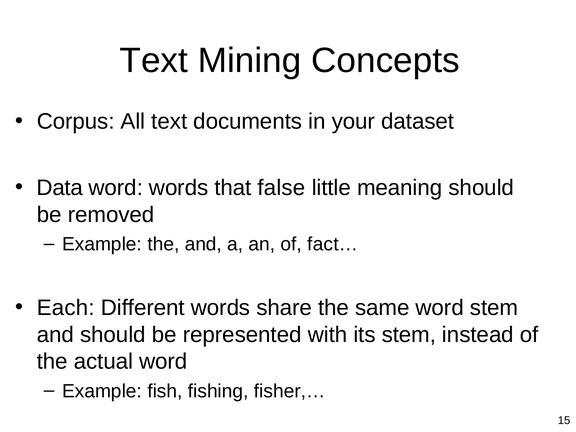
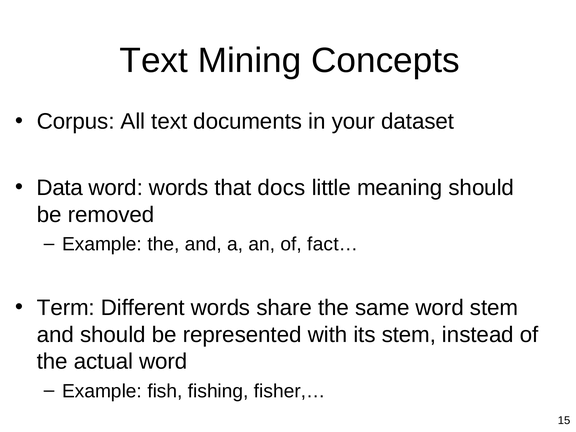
false: false -> docs
Each: Each -> Term
